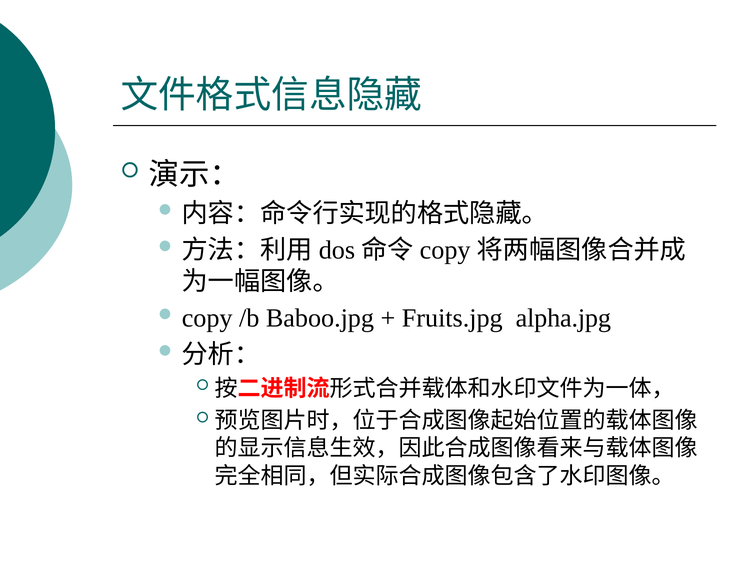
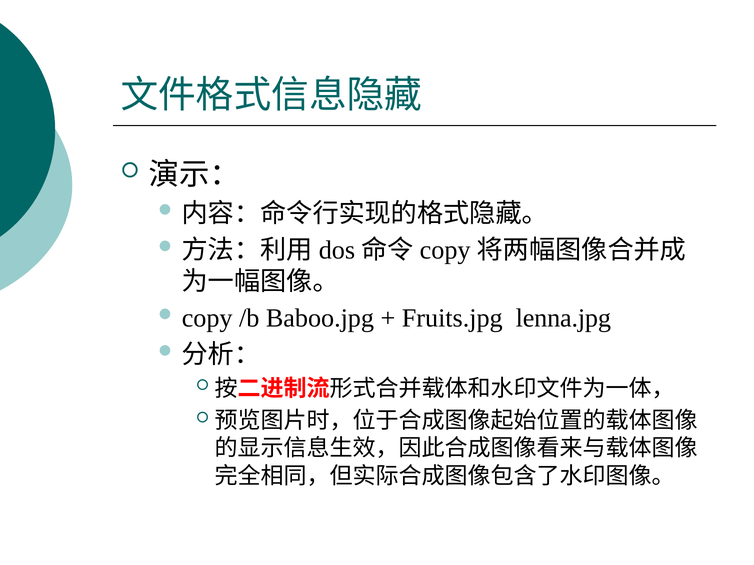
alpha.jpg: alpha.jpg -> lenna.jpg
